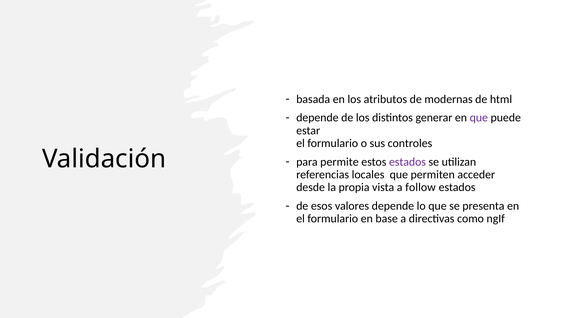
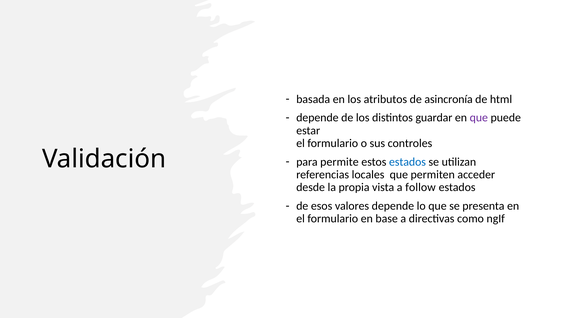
modernas: modernas -> asincronía
generar: generar -> guardar
estados at (407, 162) colour: purple -> blue
